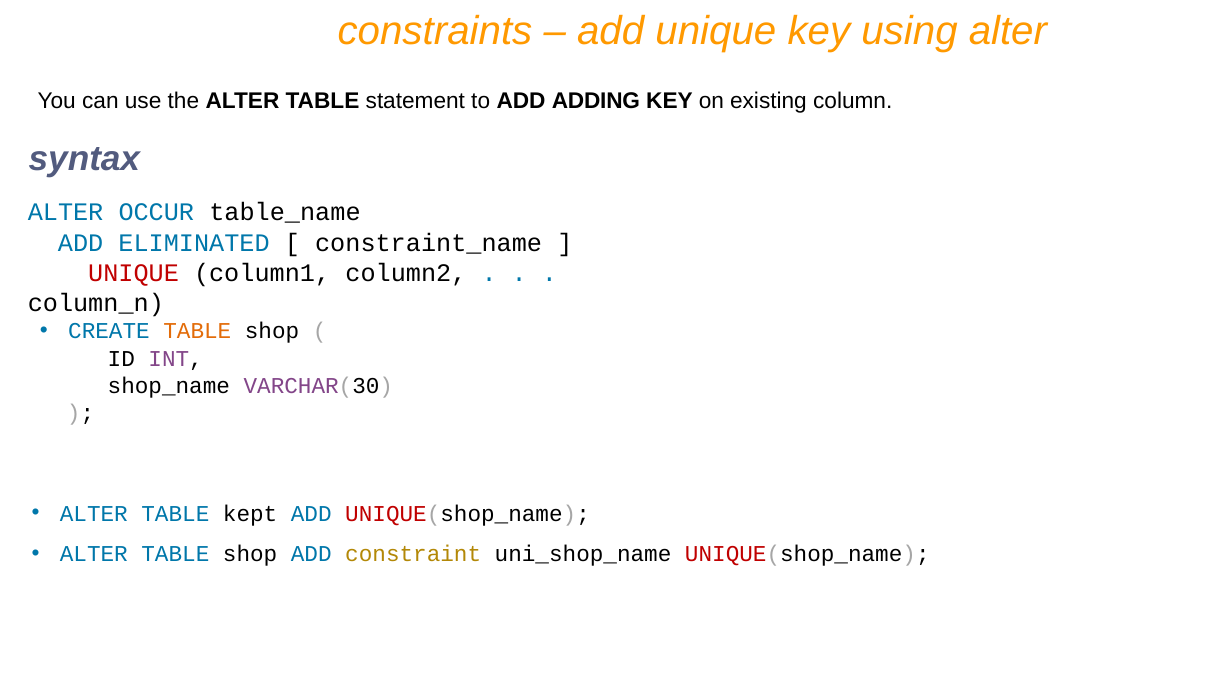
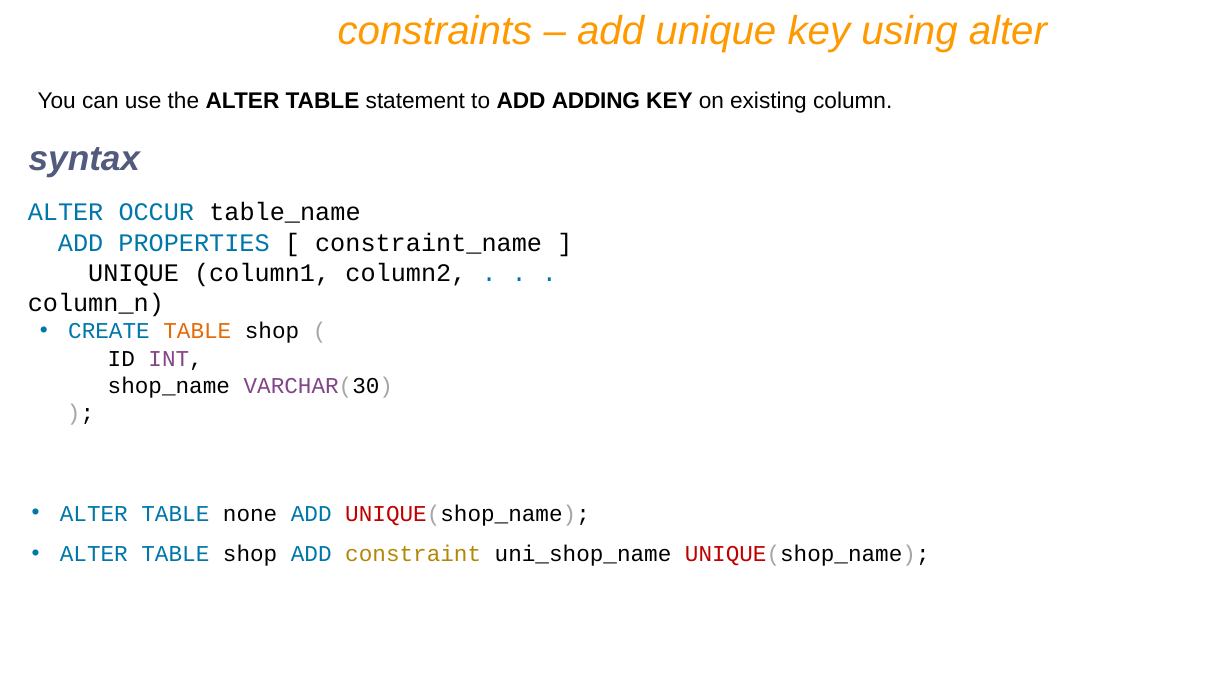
ELIMINATED: ELIMINATED -> PROPERTIES
UNIQUE at (134, 273) colour: red -> black
kept: kept -> none
